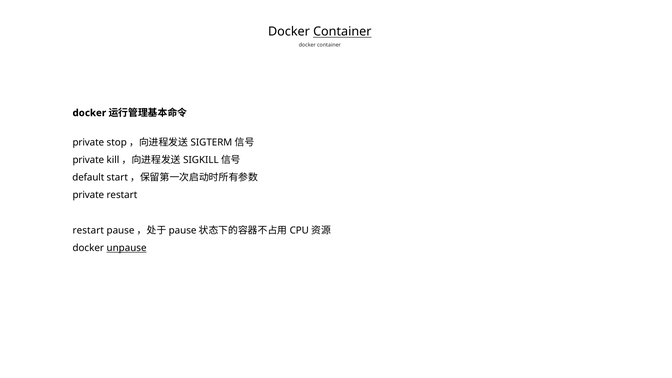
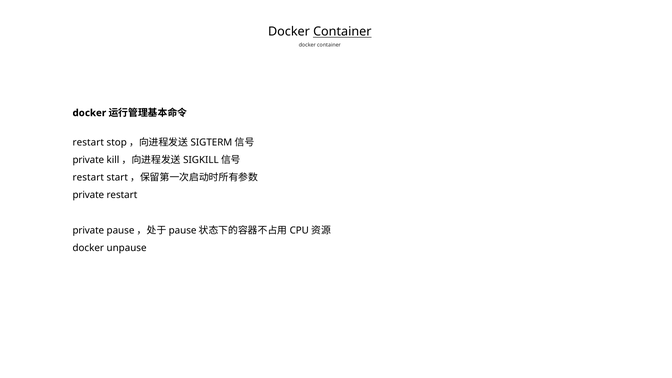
private at (88, 142): private -> restart
default at (88, 178): default -> restart
restart at (88, 231): restart -> private
unpause underline: present -> none
